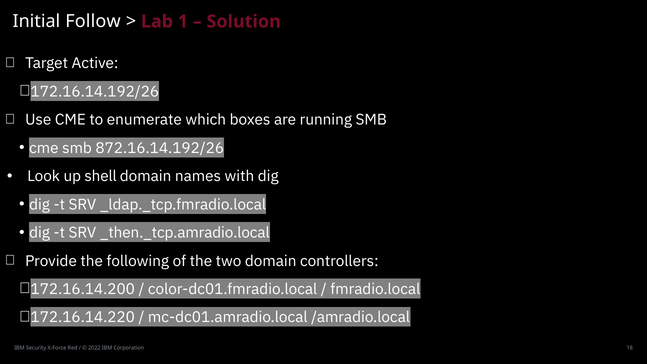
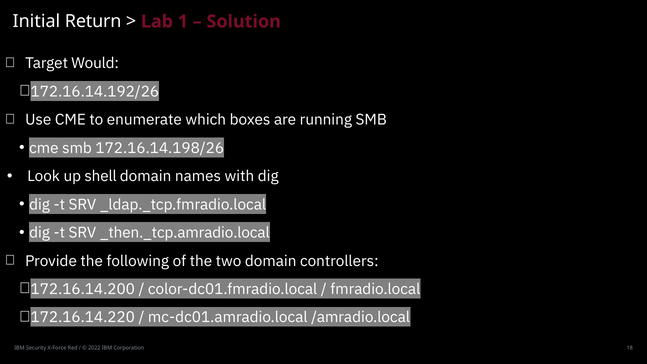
Follow: Follow -> Return
Active: Active -> Would
872.16.14.192/26: 872.16.14.192/26 -> 172.16.14.198/26
